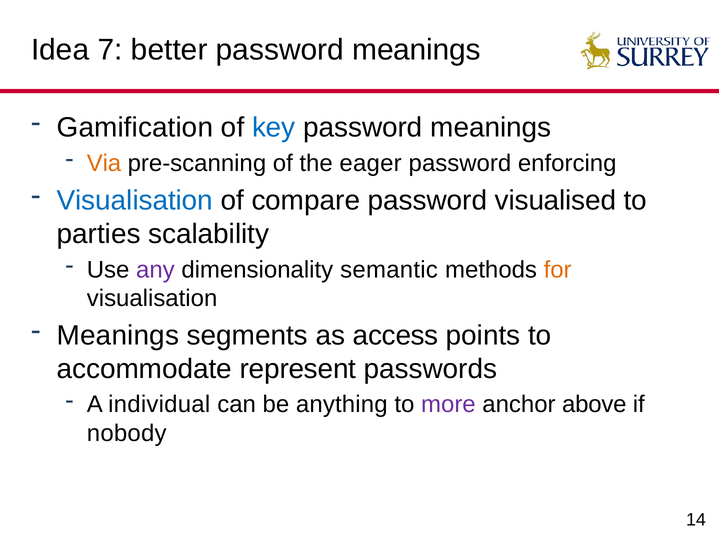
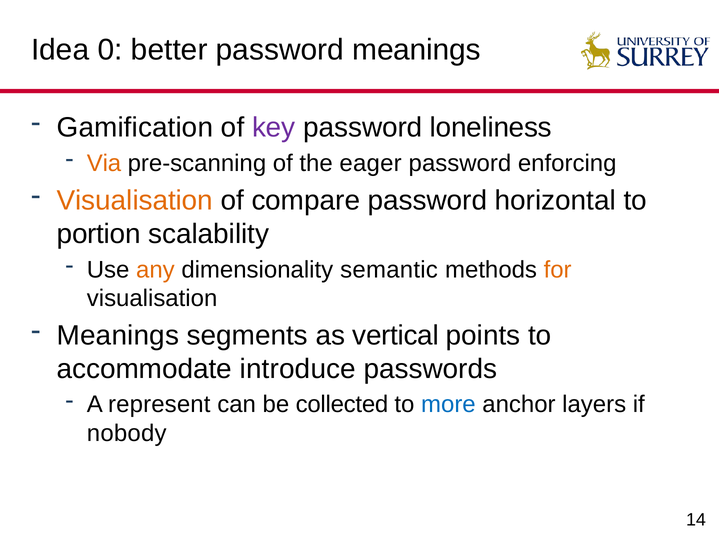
7: 7 -> 0
key colour: blue -> purple
meanings at (491, 128): meanings -> loneliness
Visualisation at (135, 200) colour: blue -> orange
visualised: visualised -> horizontal
parties: parties -> portion
any colour: purple -> orange
access: access -> vertical
represent: represent -> introduce
individual: individual -> represent
anything: anything -> collected
more colour: purple -> blue
above: above -> layers
